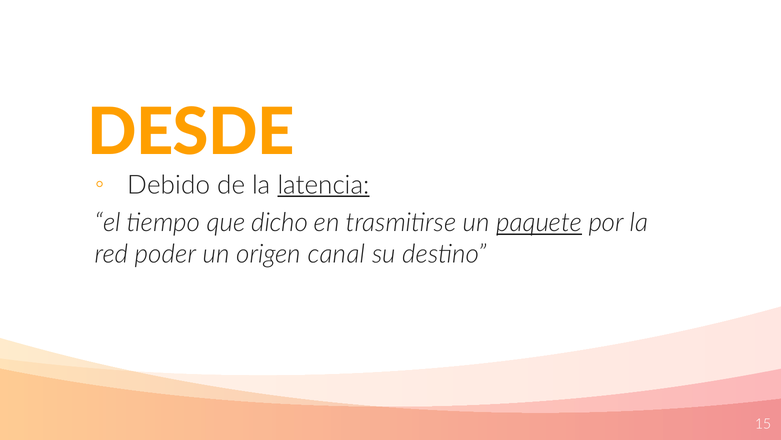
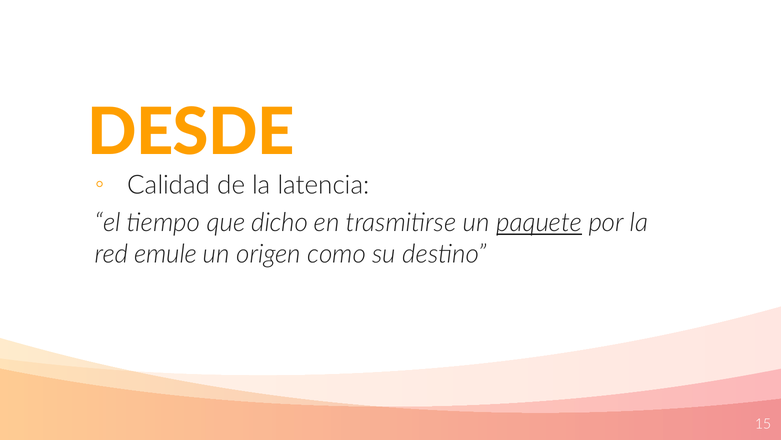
Debido: Debido -> Calidad
latencia underline: present -> none
poder: poder -> emule
canal: canal -> como
